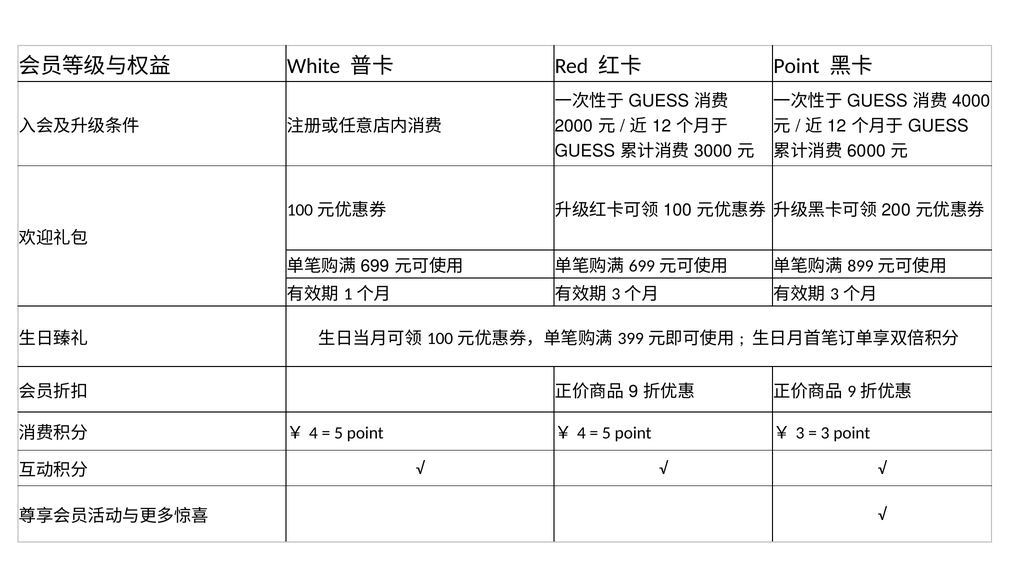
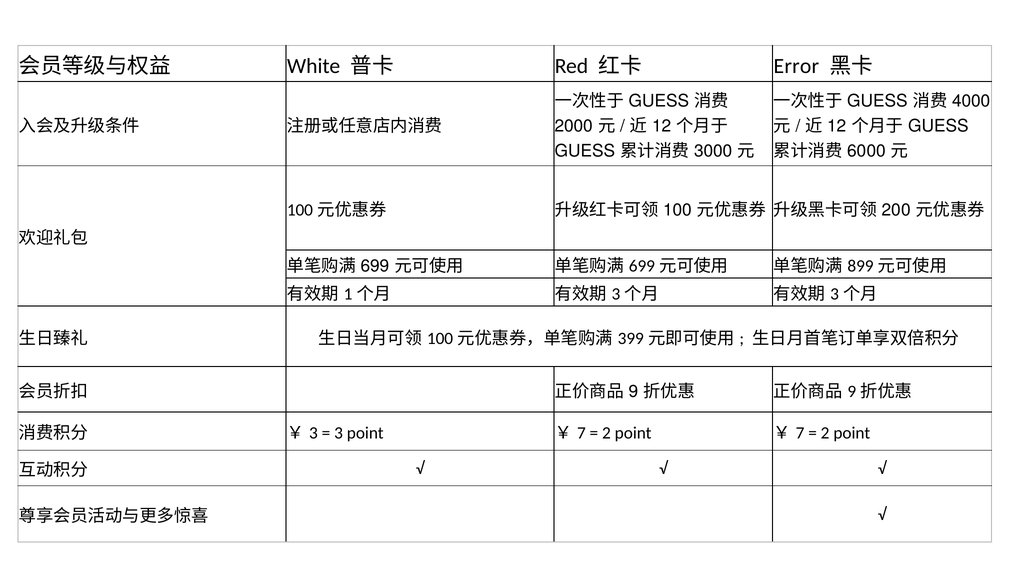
Point at (796, 66): Point -> Error
4 at (313, 433): 4 -> 3
5 at (339, 433): 5 -> 3
4 at (581, 433): 4 -> 7
5 at (606, 433): 5 -> 2
3 at (800, 433): 3 -> 7
3 at (825, 433): 3 -> 2
